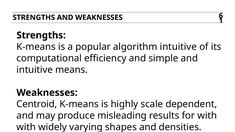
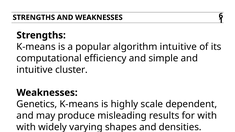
means: means -> cluster
Centroid: Centroid -> Genetics
